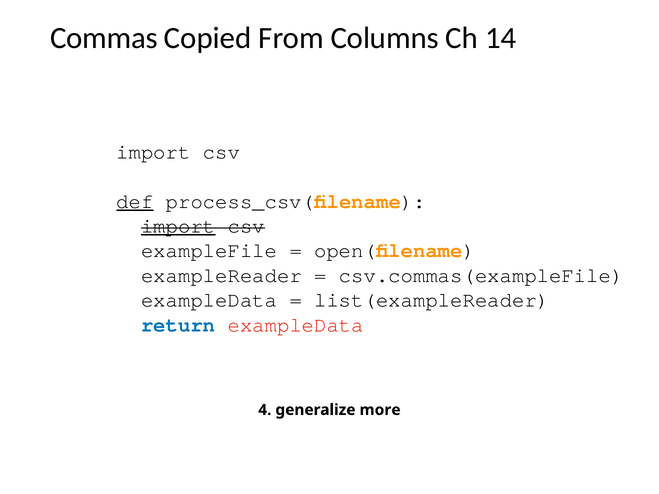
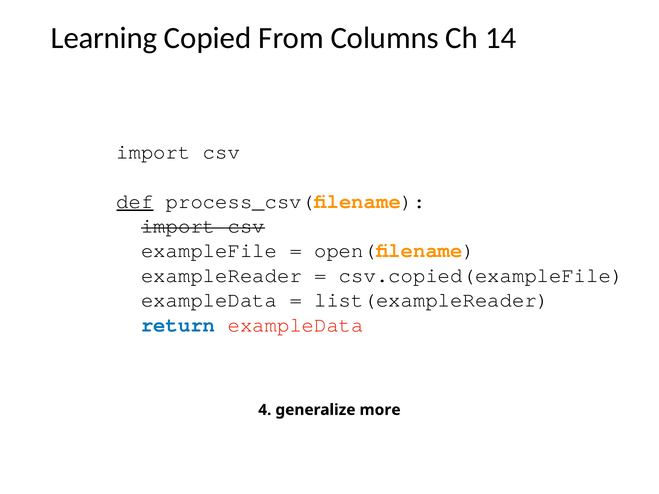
Commas: Commas -> Learning
import at (178, 226) underline: present -> none
csv.commas(exampleFile: csv.commas(exampleFile -> csv.copied(exampleFile
